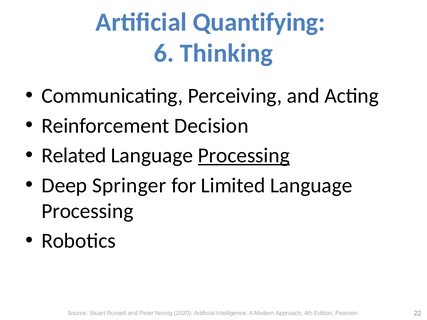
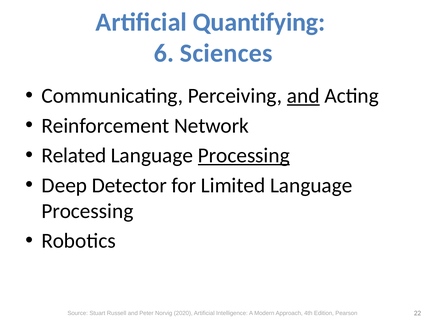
Thinking: Thinking -> Sciences
and at (303, 96) underline: none -> present
Decision: Decision -> Network
Springer: Springer -> Detector
